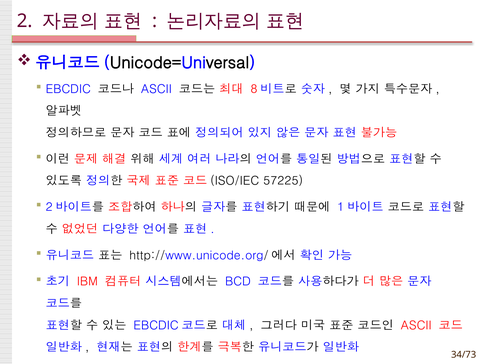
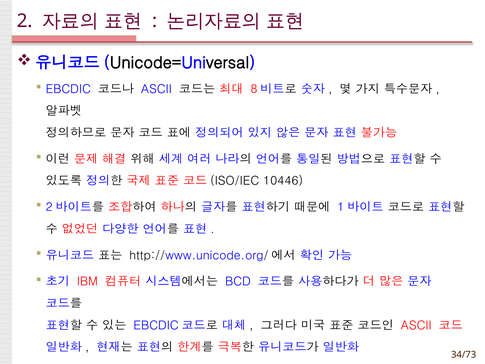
57225: 57225 -> 10446
